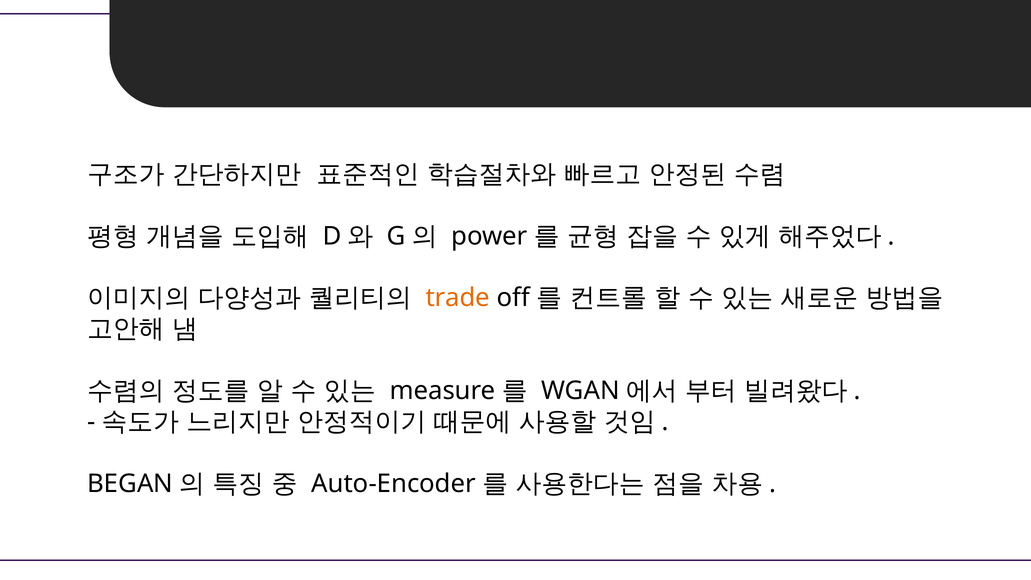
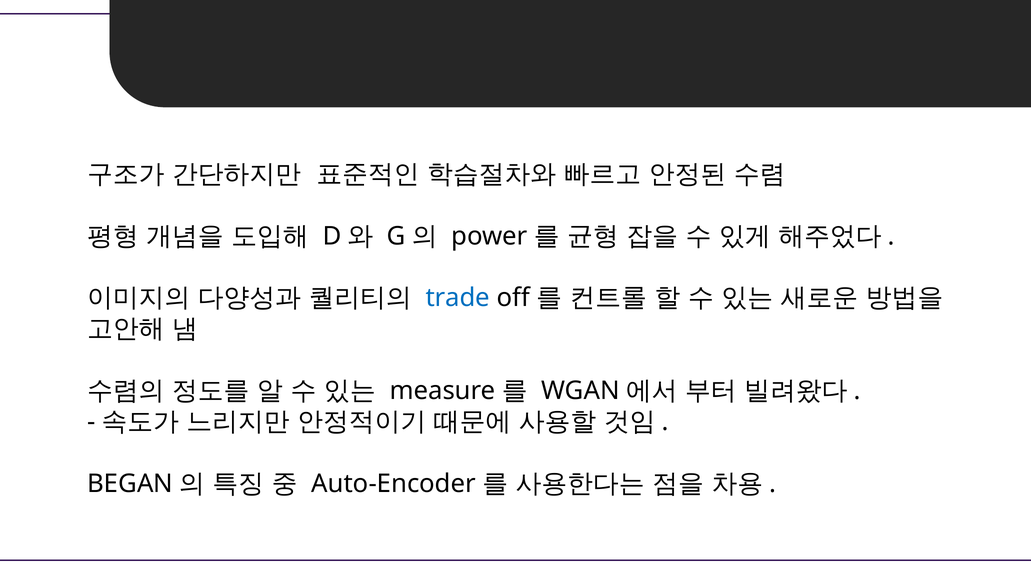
trade colour: orange -> blue
